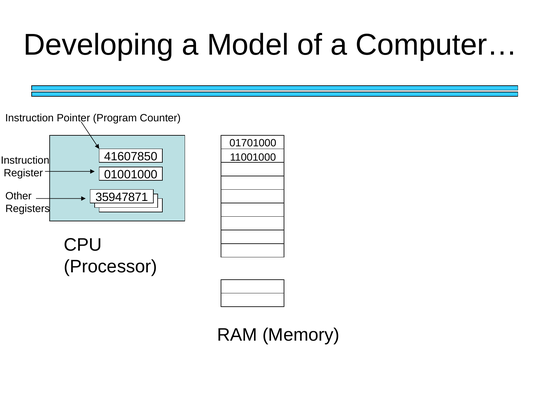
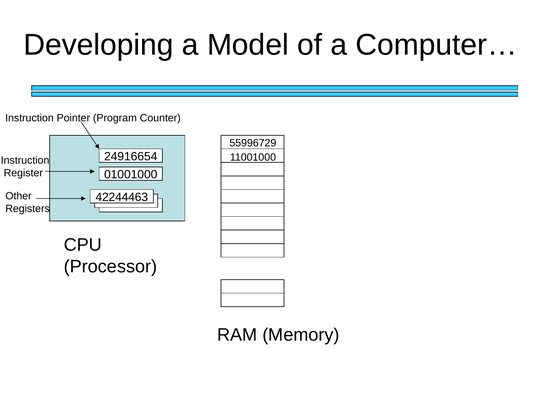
01701000: 01701000 -> 55996729
41607850: 41607850 -> 24916654
35947871: 35947871 -> 42244463
